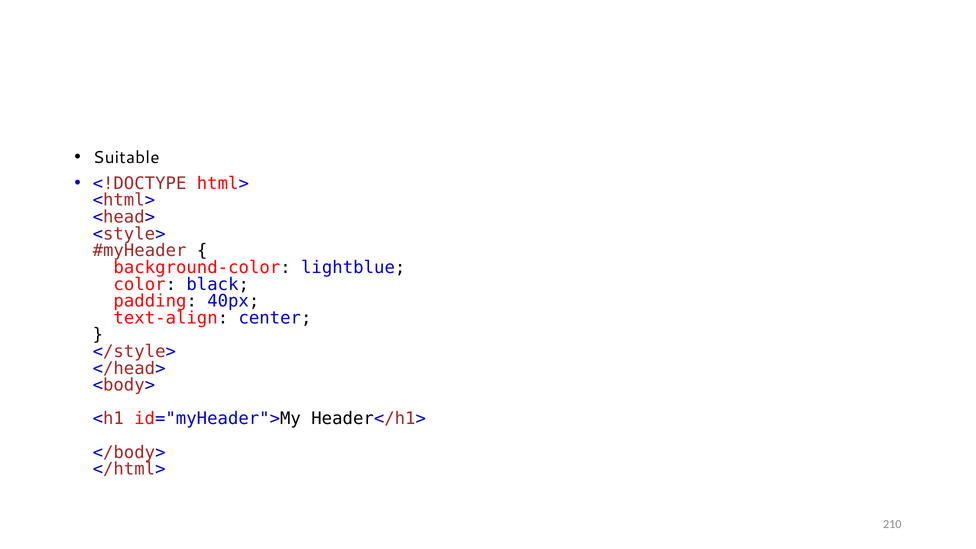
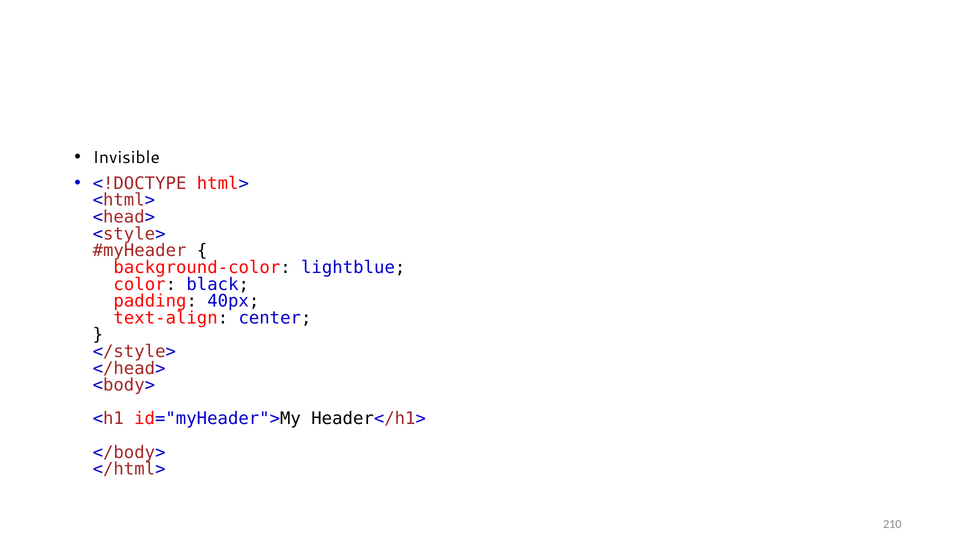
Suitable: Suitable -> Invisible
